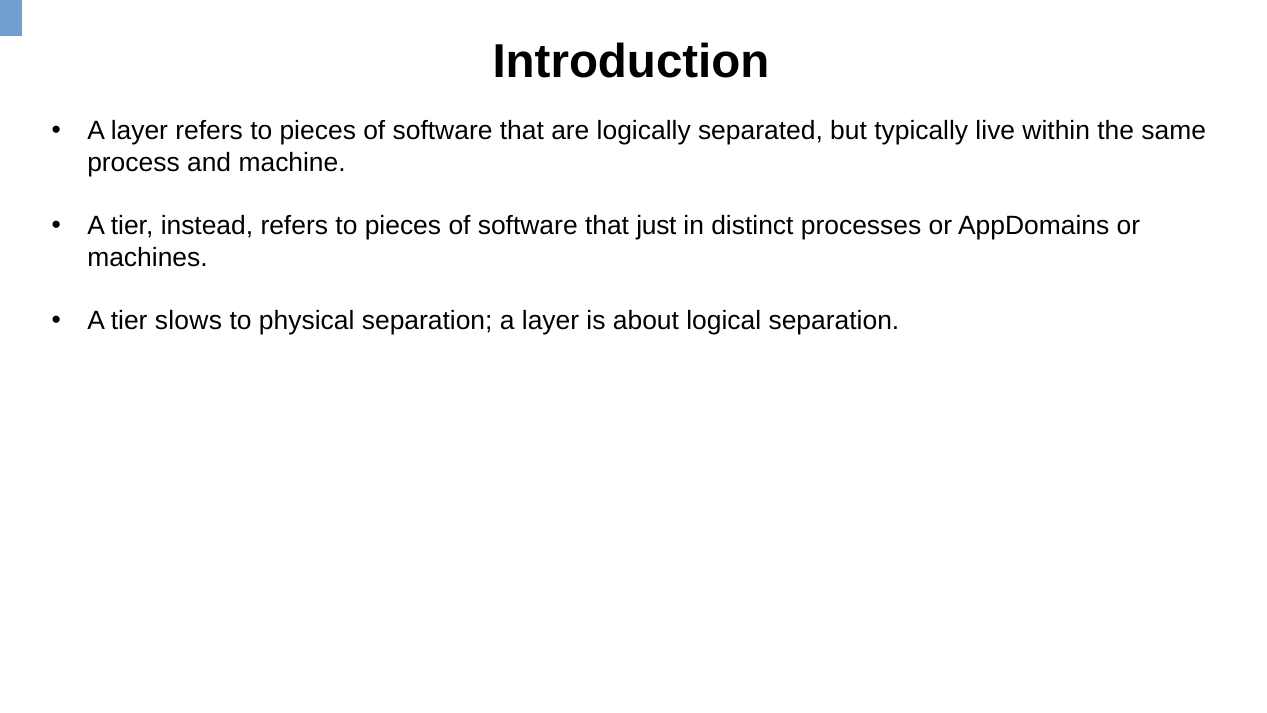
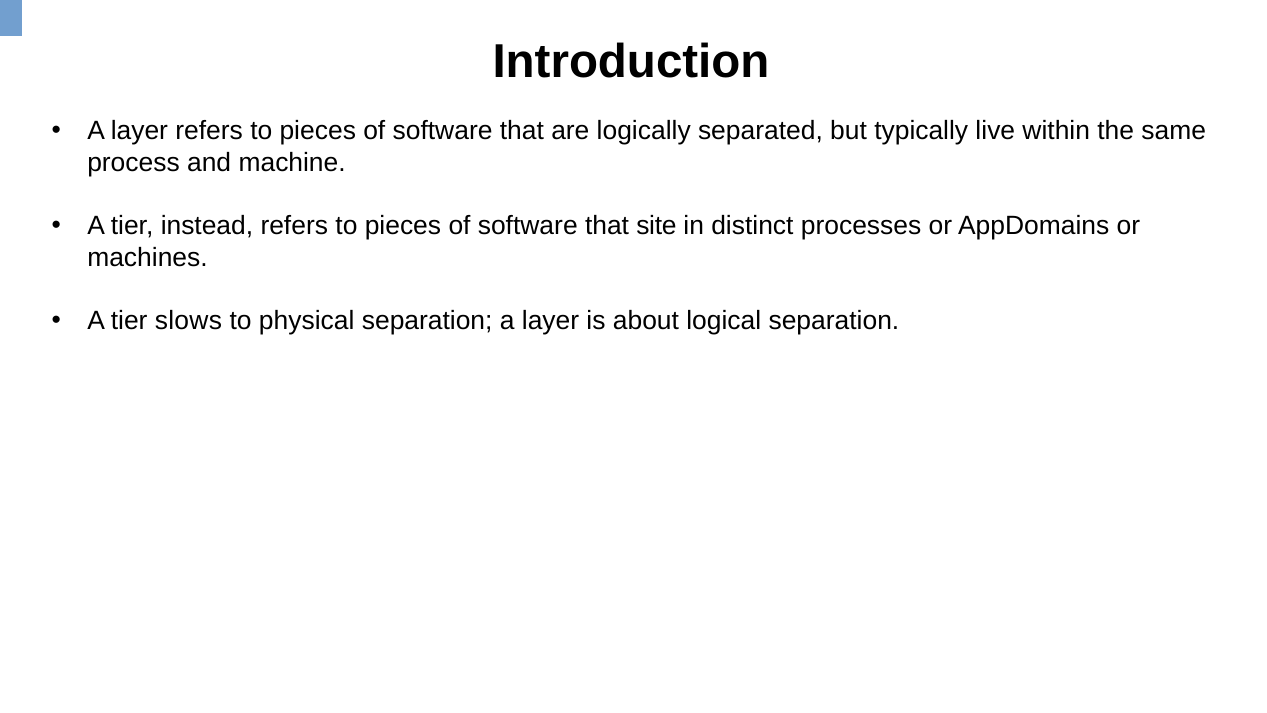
just: just -> site
